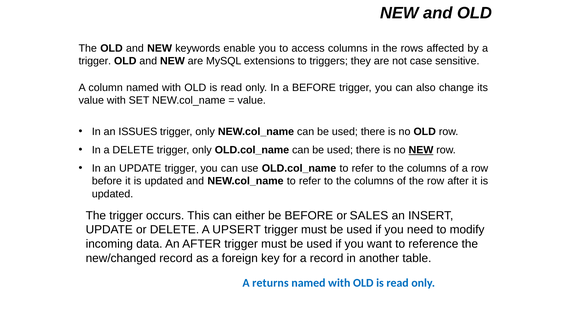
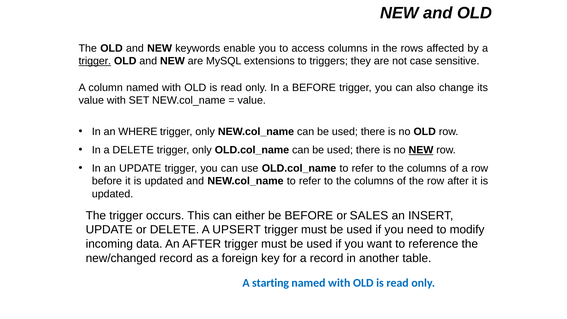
trigger at (95, 61) underline: none -> present
ISSUES: ISSUES -> WHERE
returns: returns -> starting
